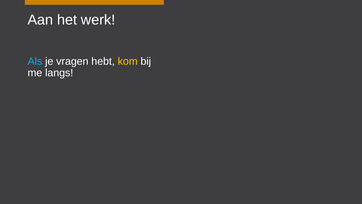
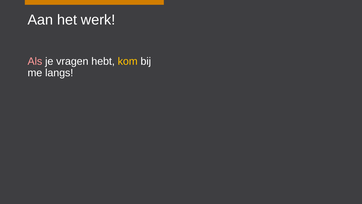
Als colour: light blue -> pink
